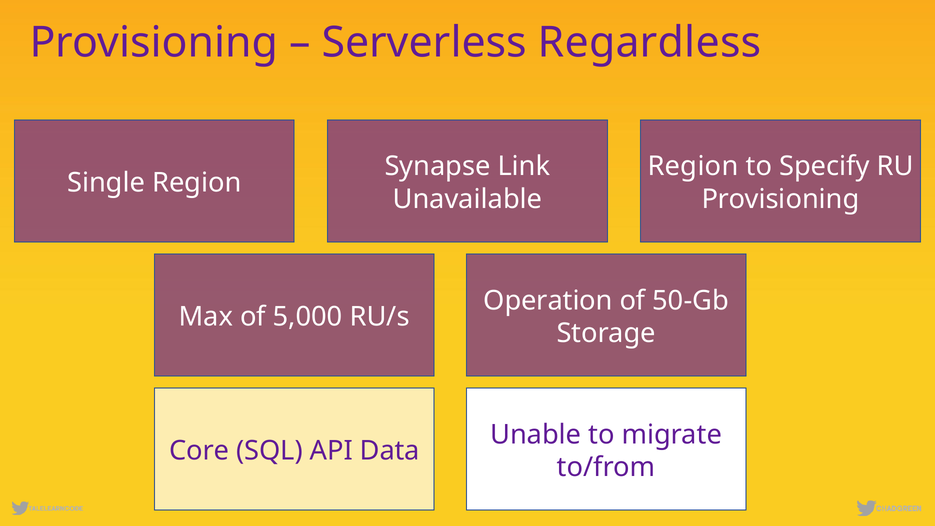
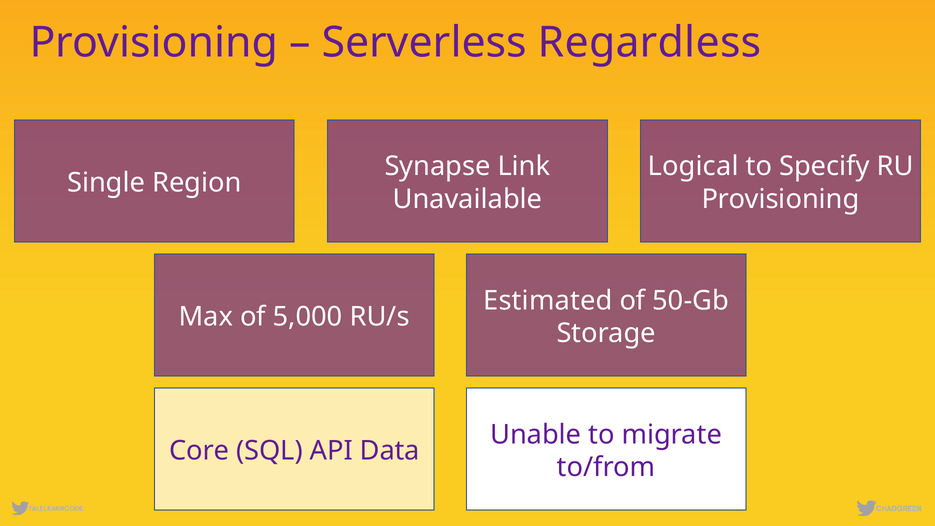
Region at (693, 166): Region -> Logical
Operation: Operation -> Estimated
